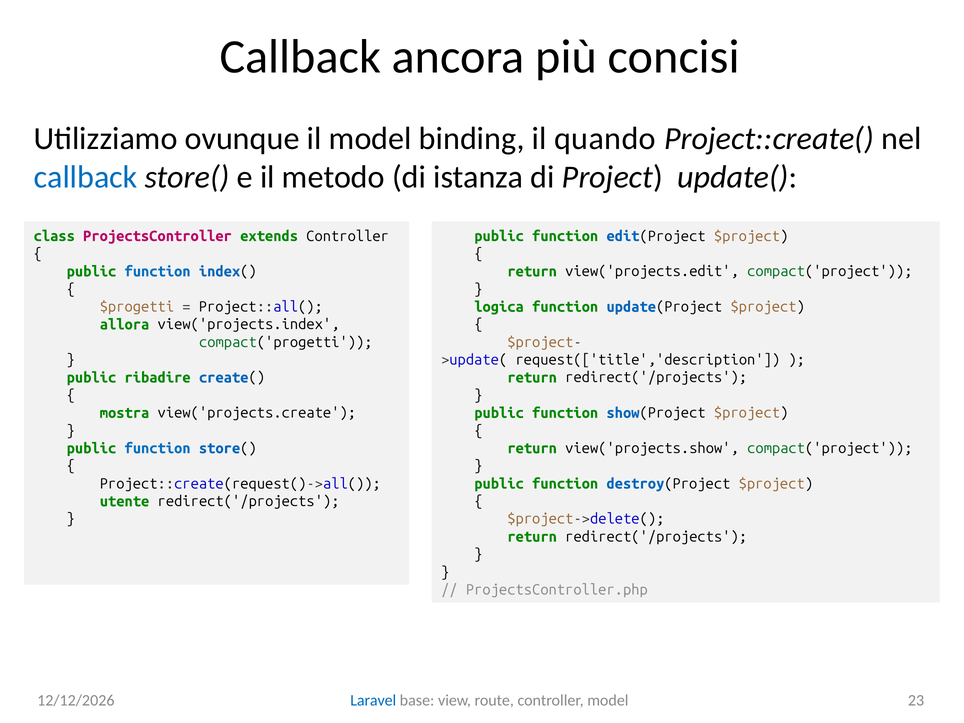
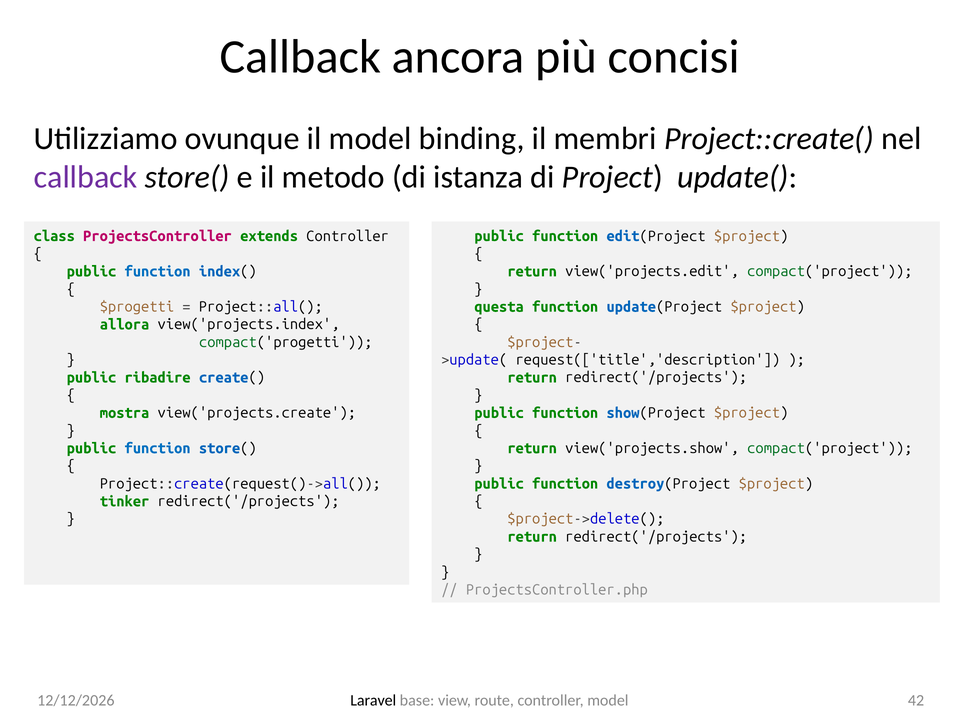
quando: quando -> membri
callback at (86, 177) colour: blue -> purple
logica: logica -> questa
utente: utente -> tinker
Laravel colour: blue -> black
23: 23 -> 42
